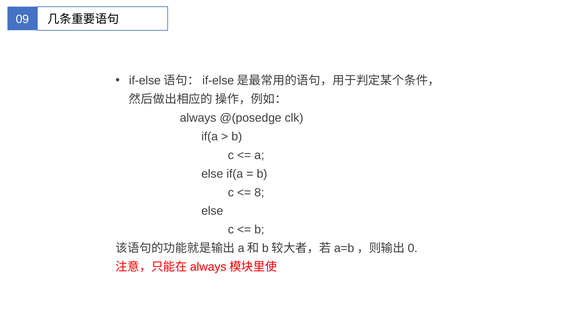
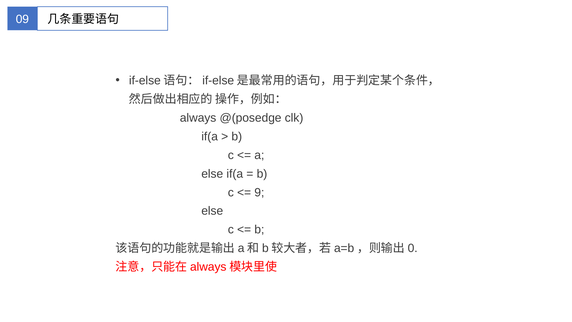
8: 8 -> 9
